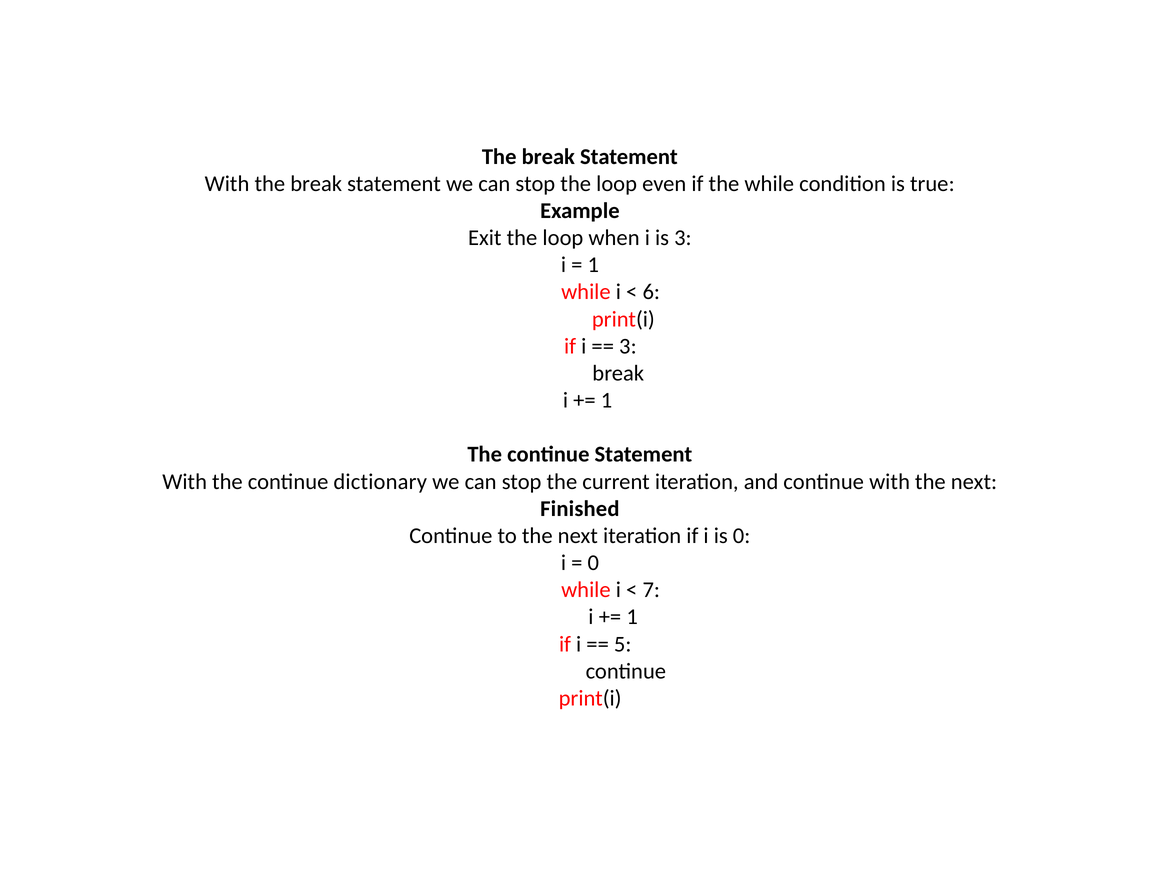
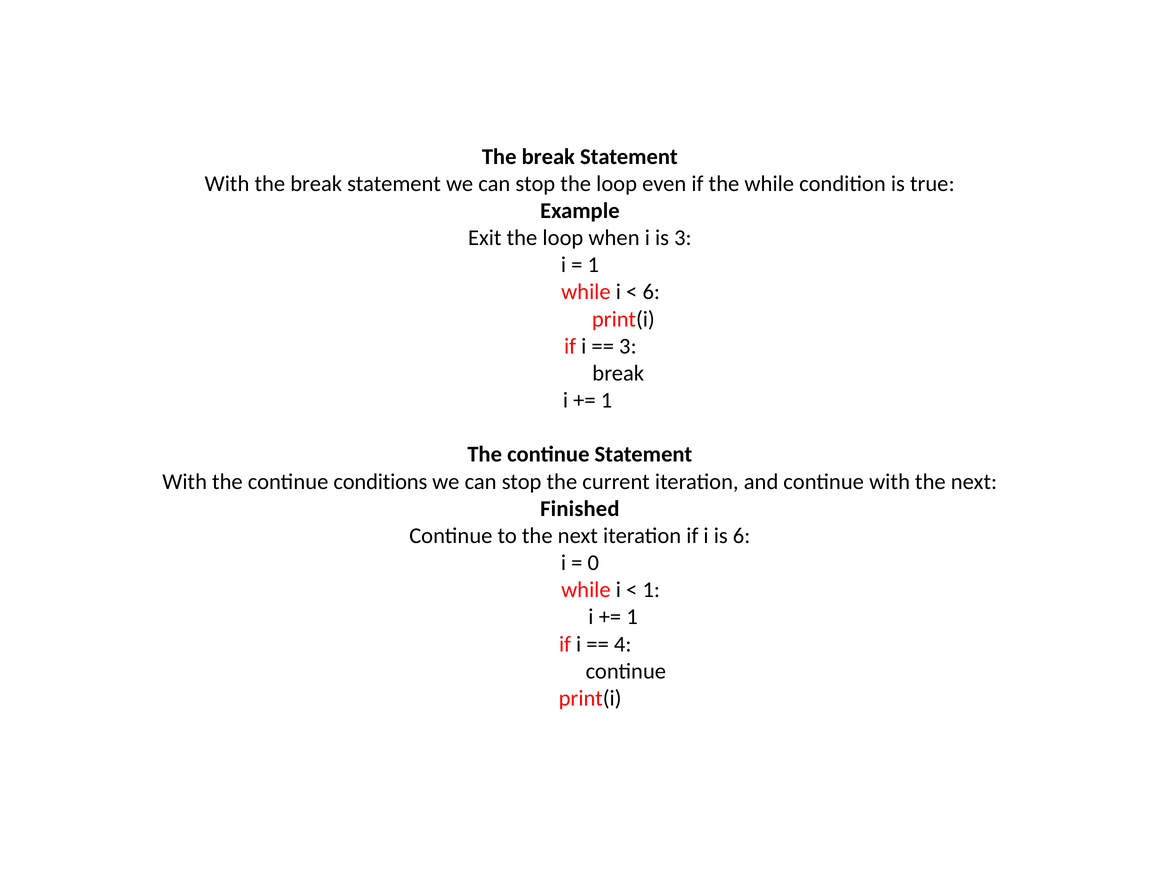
dictionary: dictionary -> conditions
is 0: 0 -> 6
7 at (651, 590): 7 -> 1
5: 5 -> 4
